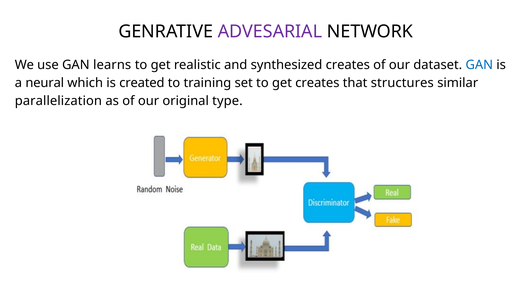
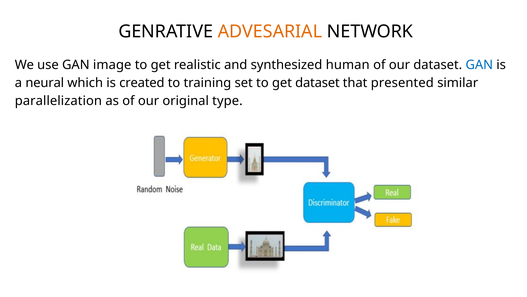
ADVESARIAL colour: purple -> orange
learns: learns -> image
synthesized creates: creates -> human
get creates: creates -> dataset
structures: structures -> presented
